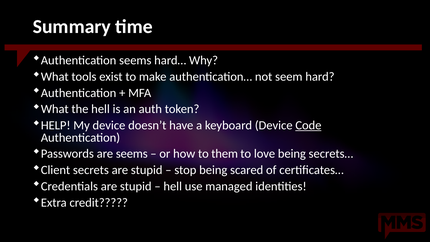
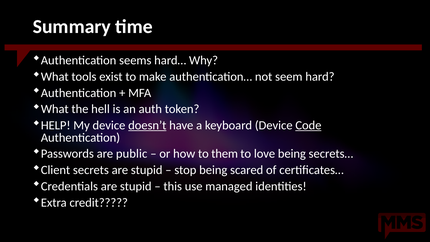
doesn’t underline: none -> present
are seems: seems -> public
hell at (173, 186): hell -> this
